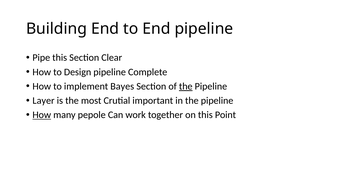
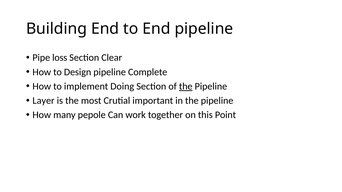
Pipe this: this -> loss
Bayes: Bayes -> Doing
How at (42, 115) underline: present -> none
